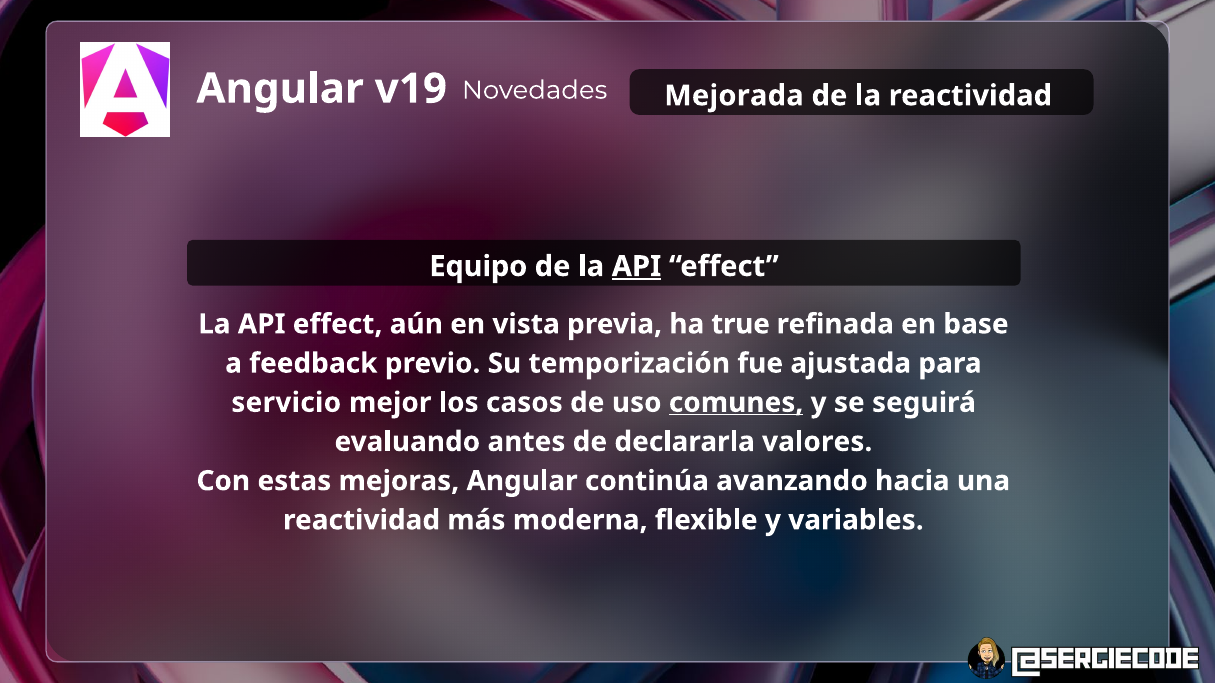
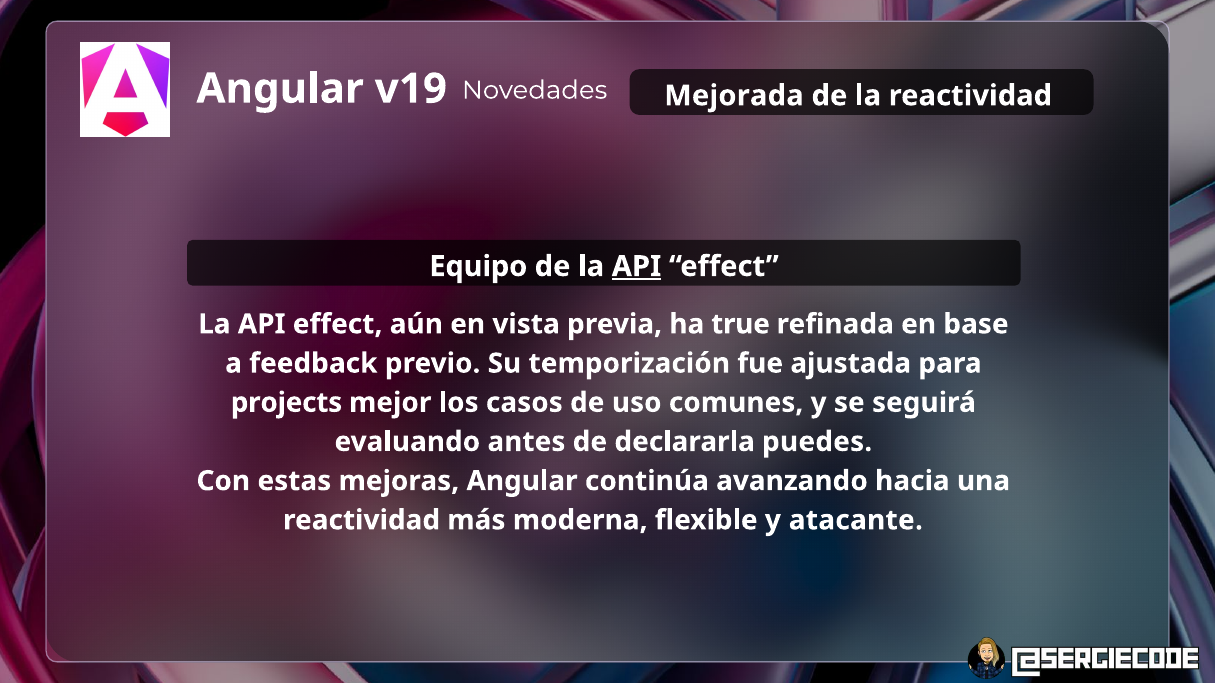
servicio: servicio -> projects
comunes underline: present -> none
valores: valores -> puedes
variables: variables -> atacante
